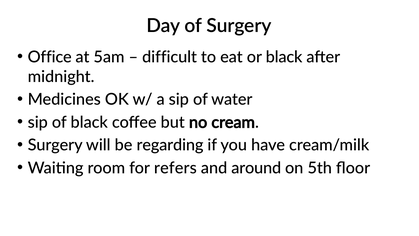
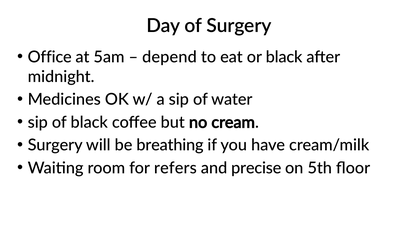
difficult: difficult -> depend
regarding: regarding -> breathing
around: around -> precise
